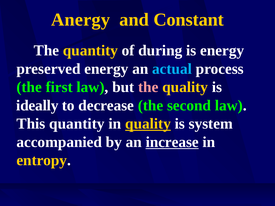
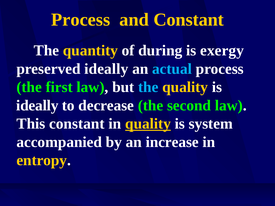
Anergy at (81, 20): Anergy -> Process
is energy: energy -> exergy
preserved energy: energy -> ideally
the at (148, 87) colour: pink -> light blue
This quantity: quantity -> constant
increase underline: present -> none
